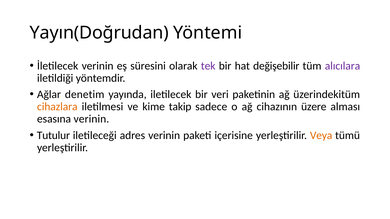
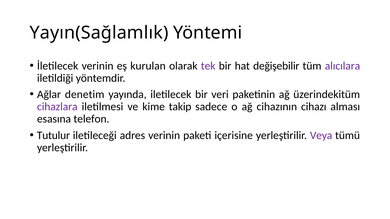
Yayın(Doğrudan: Yayın(Doğrudan -> Yayın(Sağlamlık
süresini: süresini -> kurulan
cihazlara colour: orange -> purple
üzere: üzere -> cihazı
esasına verinin: verinin -> telefon
Veya colour: orange -> purple
